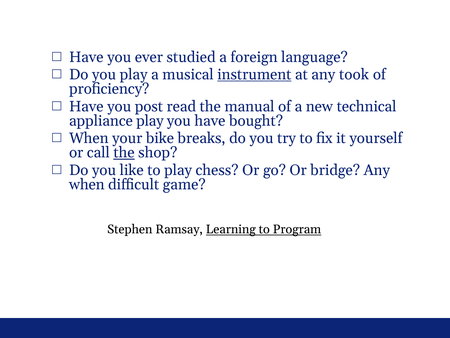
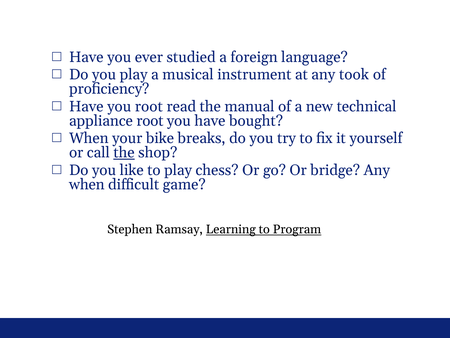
instrument underline: present -> none
you post: post -> root
appliance play: play -> root
